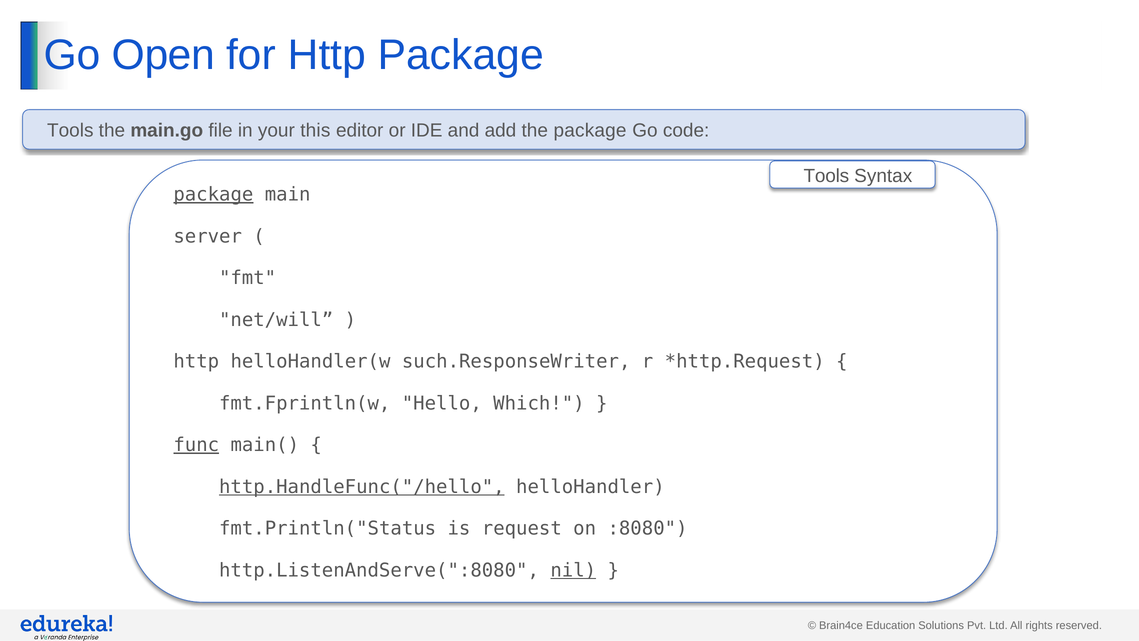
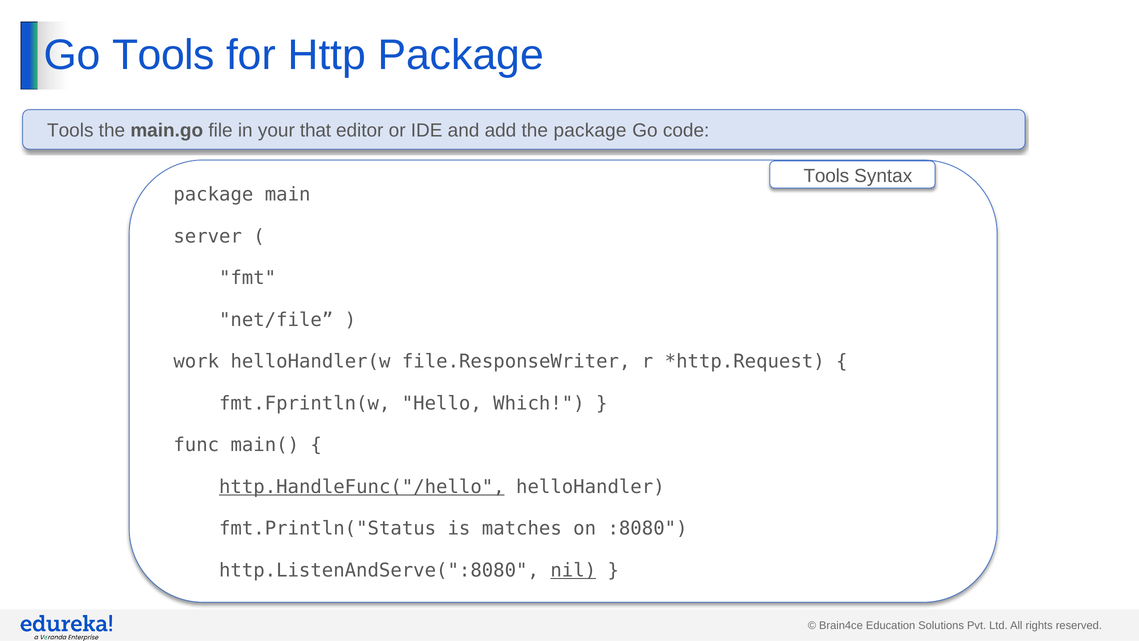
Go Open: Open -> Tools
this: this -> that
package at (213, 194) underline: present -> none
net/will: net/will -> net/file
http at (196, 361): http -> work
such.ResponseWriter: such.ResponseWriter -> file.ResponseWriter
func underline: present -> none
request: request -> matches
